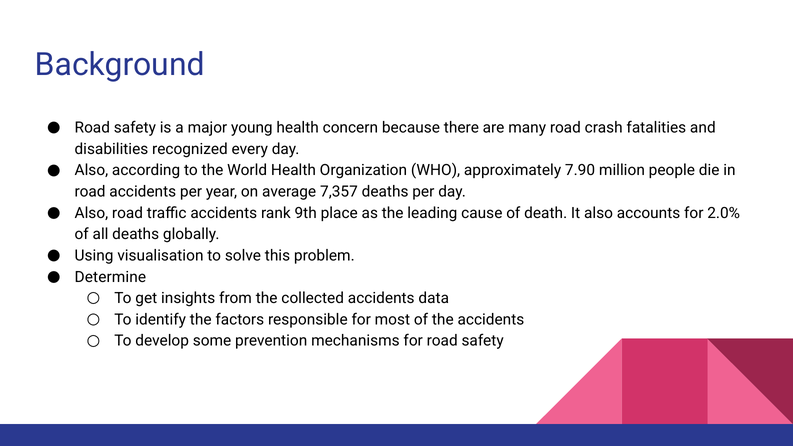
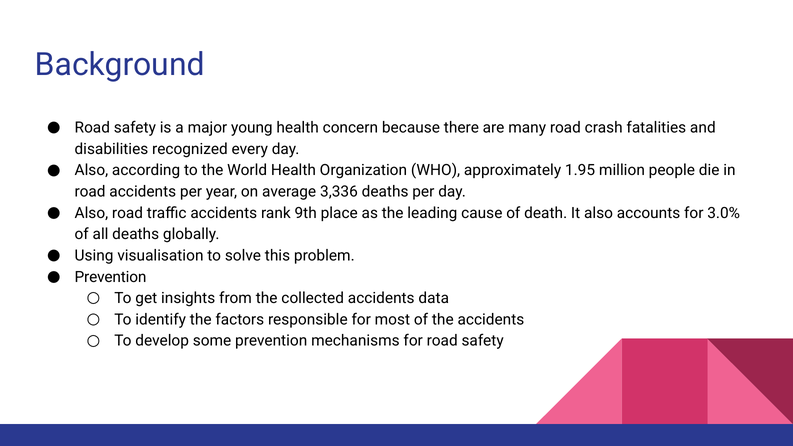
7.90: 7.90 -> 1.95
7,357: 7,357 -> 3,336
2.0%: 2.0% -> 3.0%
Determine at (110, 277): Determine -> Prevention
